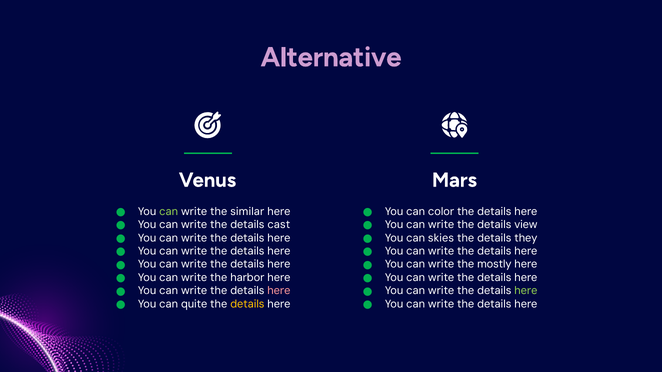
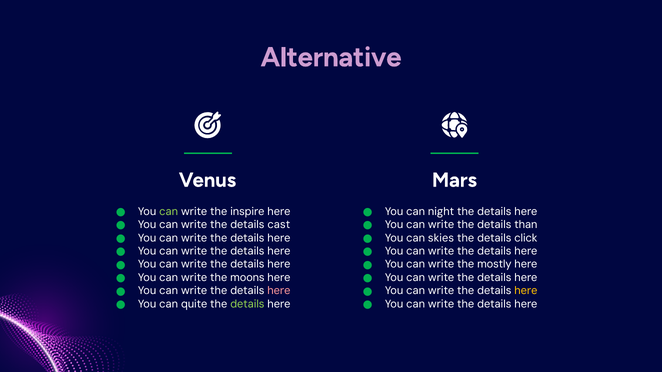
similar: similar -> inspire
color: color -> night
view: view -> than
they: they -> click
harbor: harbor -> moons
here at (526, 291) colour: light green -> yellow
details at (247, 304) colour: yellow -> light green
